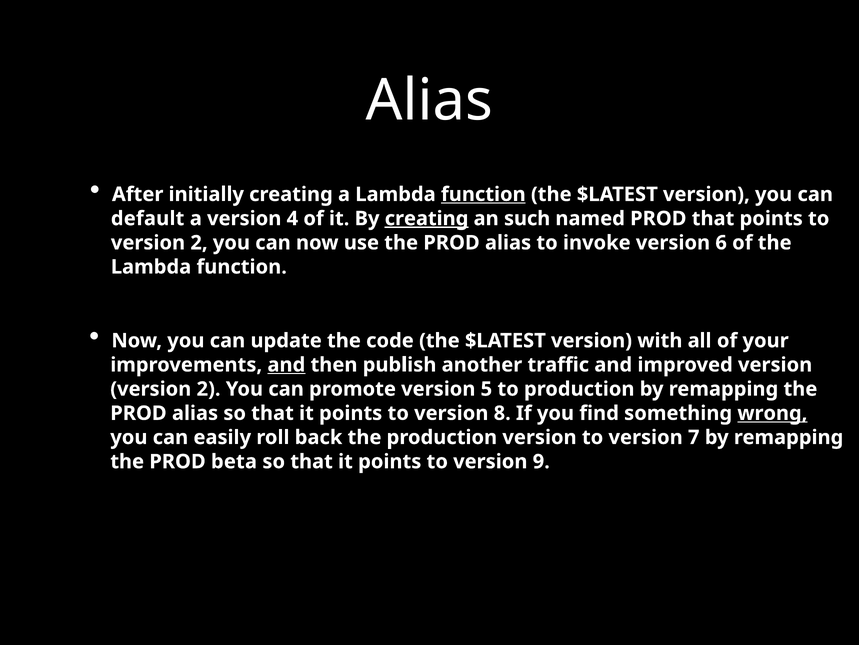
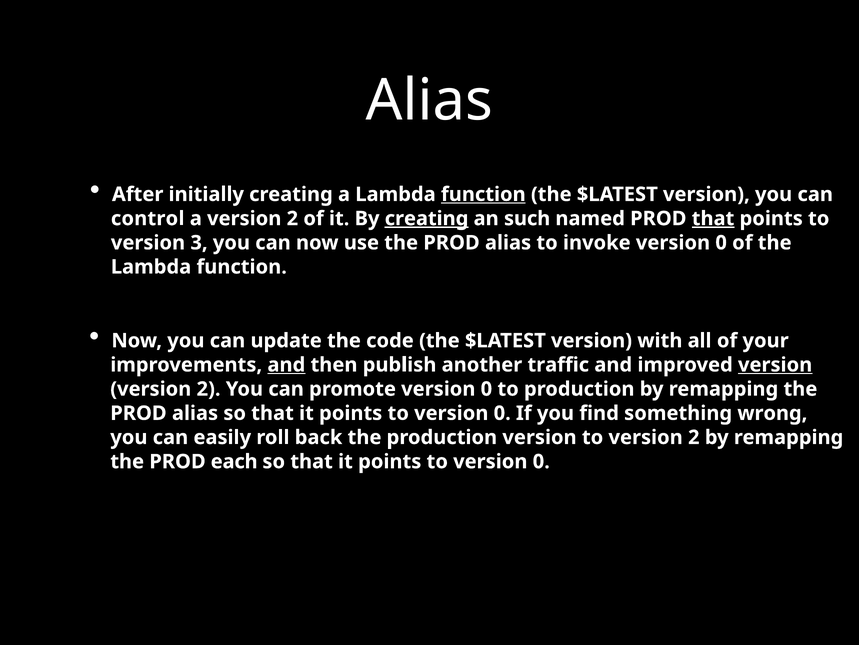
default: default -> control
a version 4: 4 -> 2
that at (713, 218) underline: none -> present
2 at (199, 242): 2 -> 3
invoke version 6: 6 -> 0
version at (775, 364) underline: none -> present
promote version 5: 5 -> 0
8 at (502, 413): 8 -> 0
wrong underline: present -> none
to version 7: 7 -> 2
beta: beta -> each
9 at (541, 461): 9 -> 0
